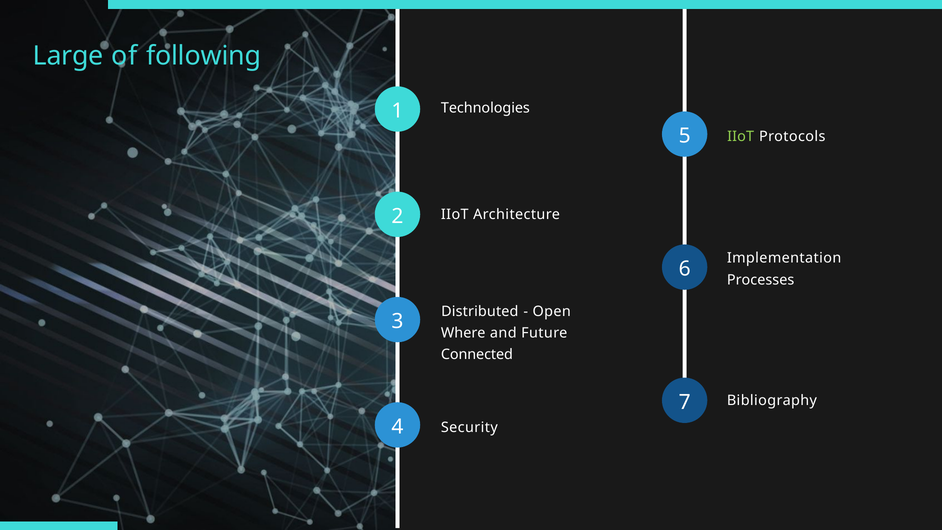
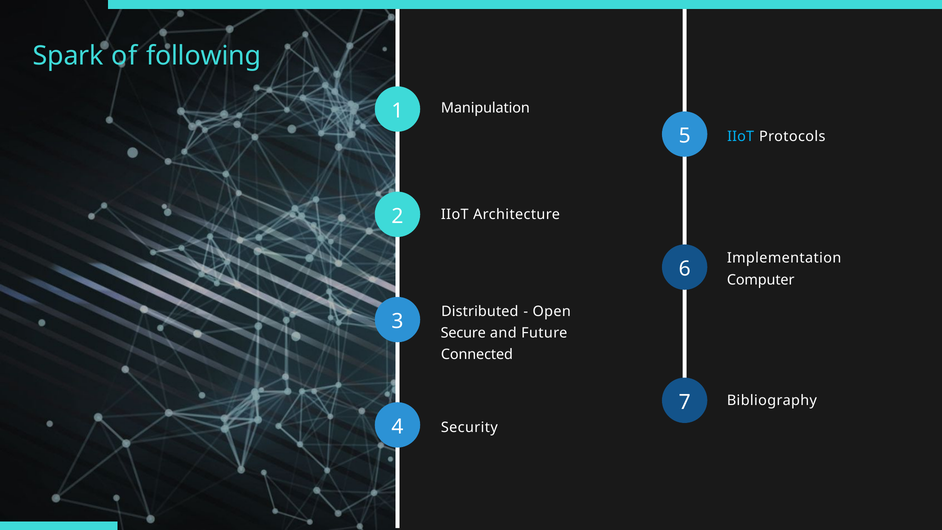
Large: Large -> Spark
Technologies: Technologies -> Manipulation
IIoT at (741, 137) colour: light green -> light blue
Processes: Processes -> Computer
Where: Where -> Secure
